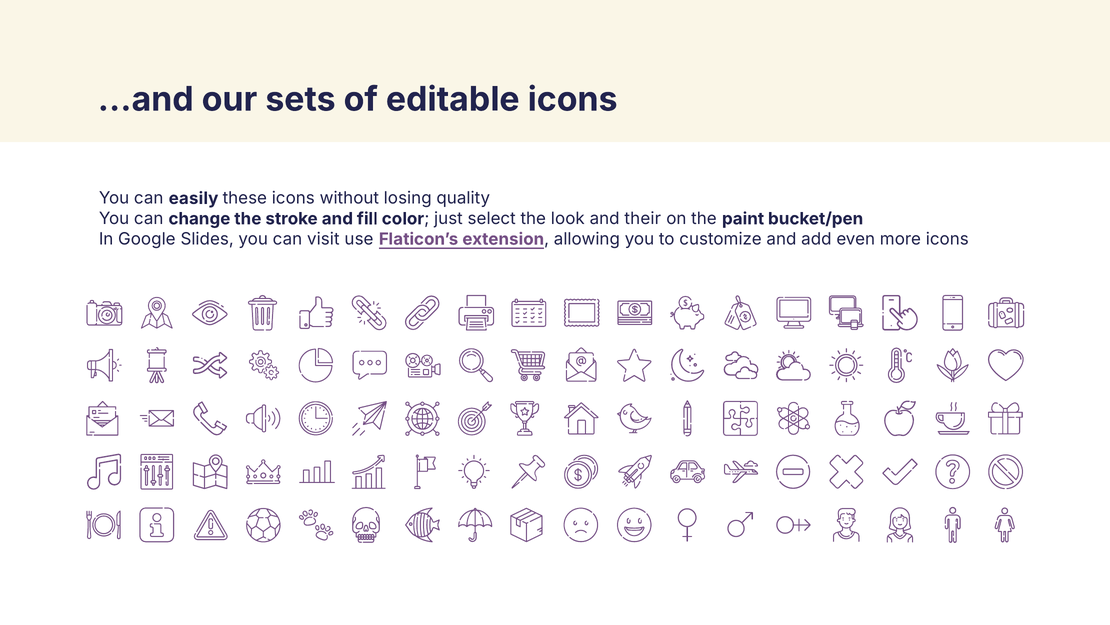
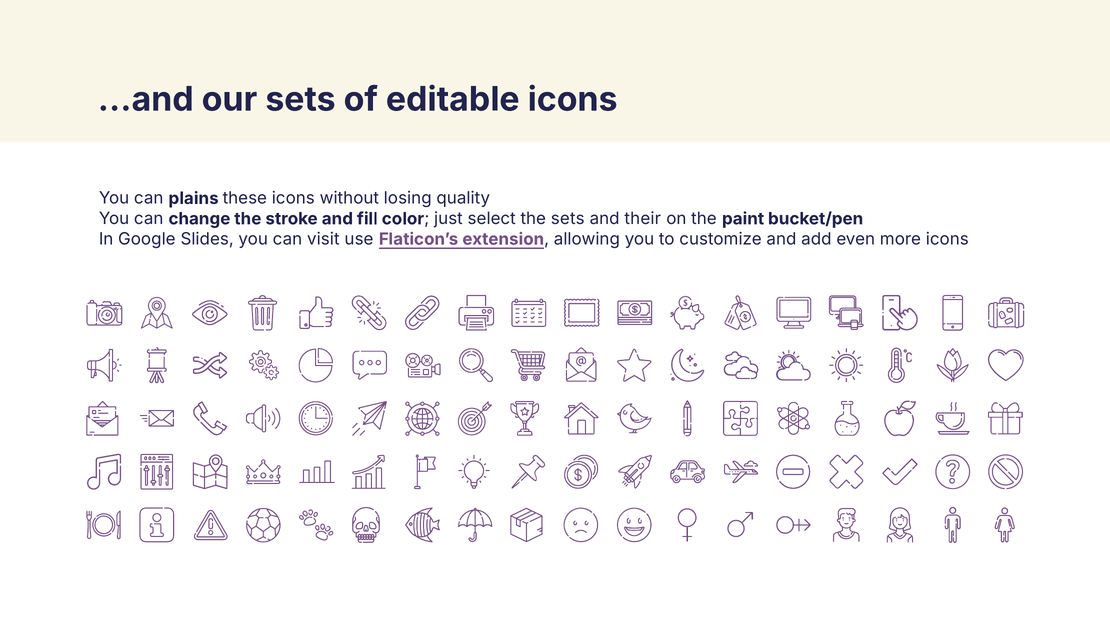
easily: easily -> plains
the look: look -> sets
